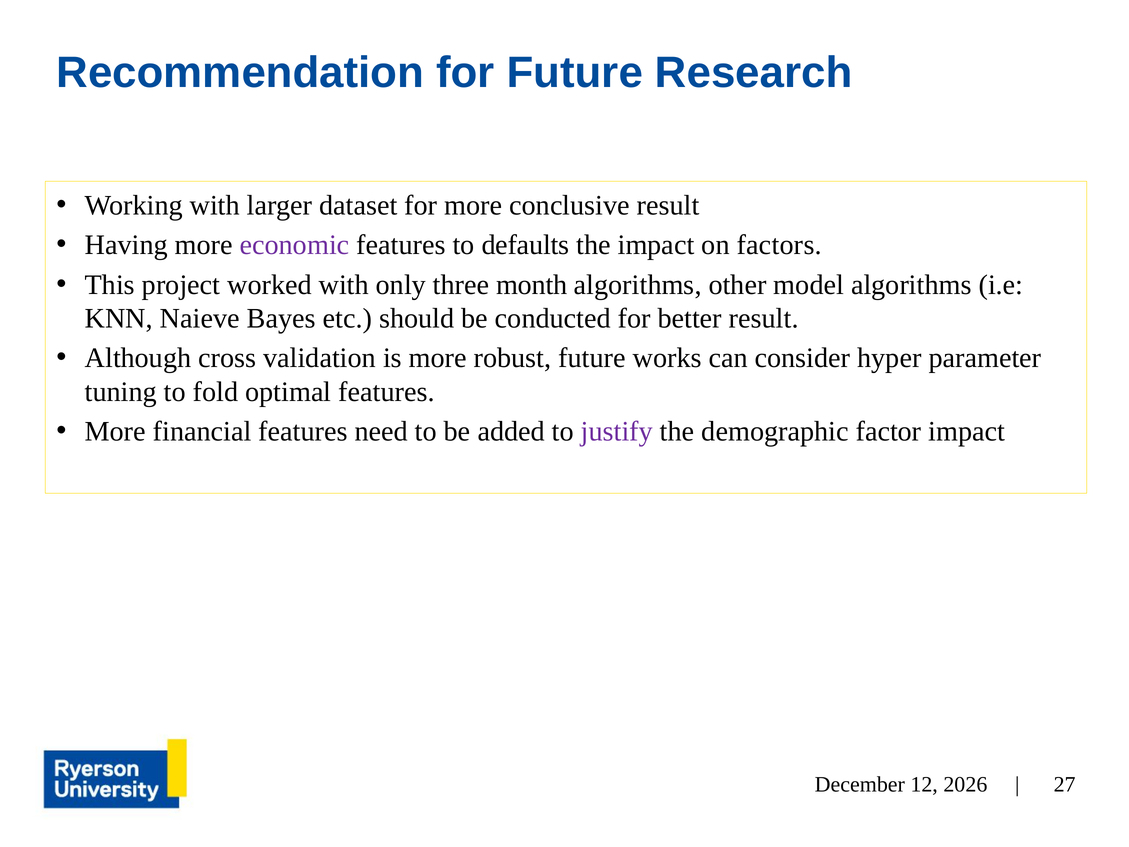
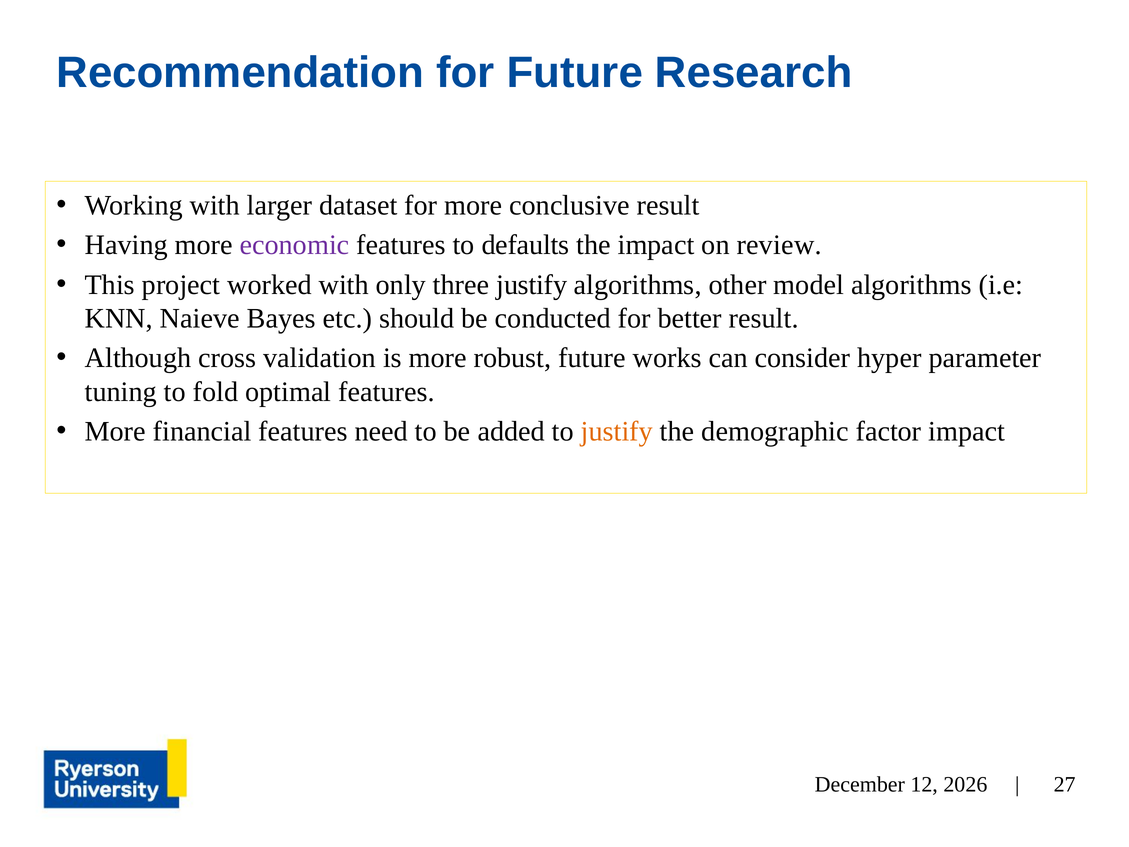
factors: factors -> review
three month: month -> justify
justify at (617, 431) colour: purple -> orange
